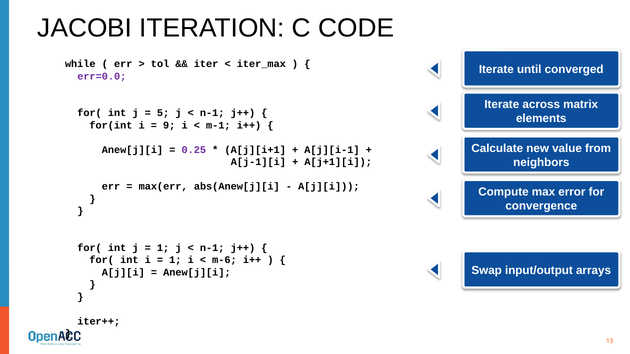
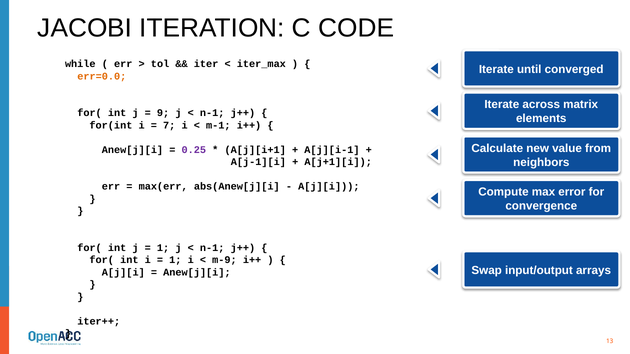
err=0.0 colour: purple -> orange
5: 5 -> 9
9: 9 -> 7
m-6: m-6 -> m-9
